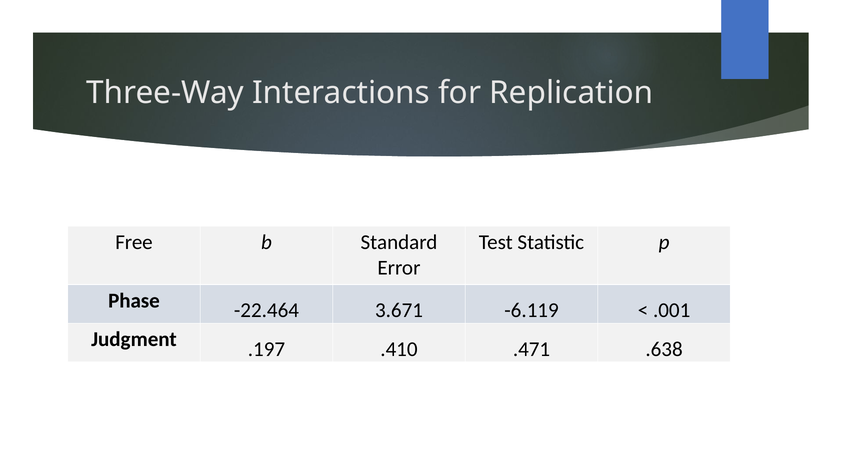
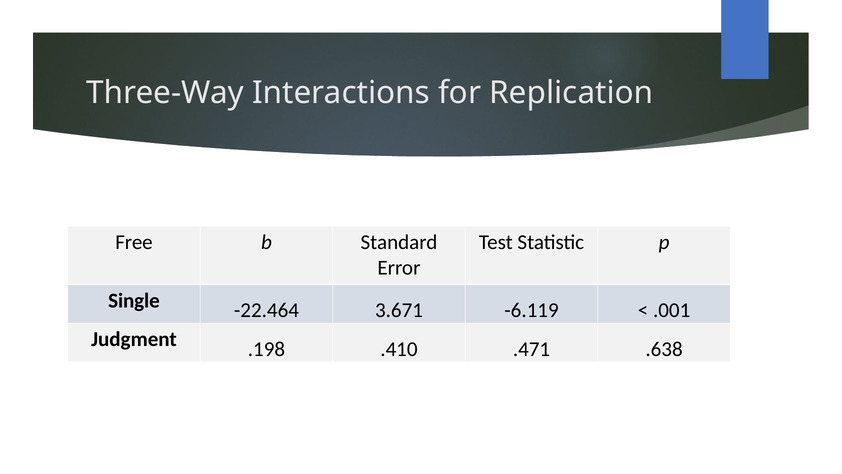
Phase: Phase -> Single
.197: .197 -> .198
